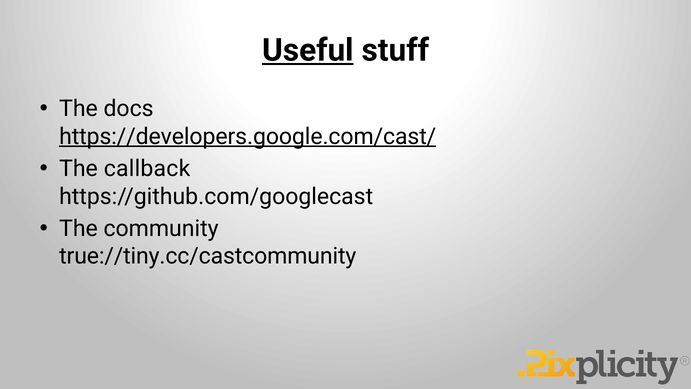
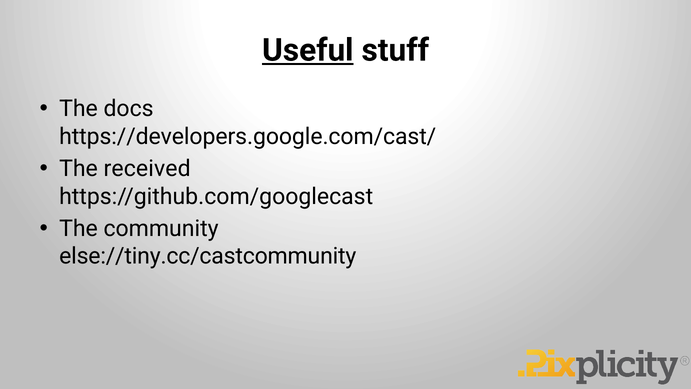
https://developers.google.com/cast/ underline: present -> none
callback: callback -> received
true://tiny.cc/castcommunity: true://tiny.cc/castcommunity -> else://tiny.cc/castcommunity
